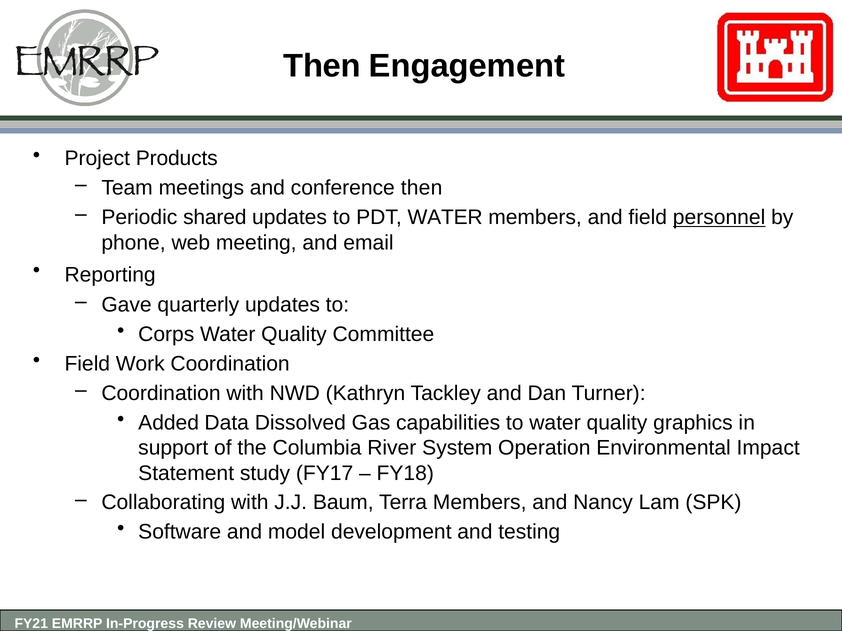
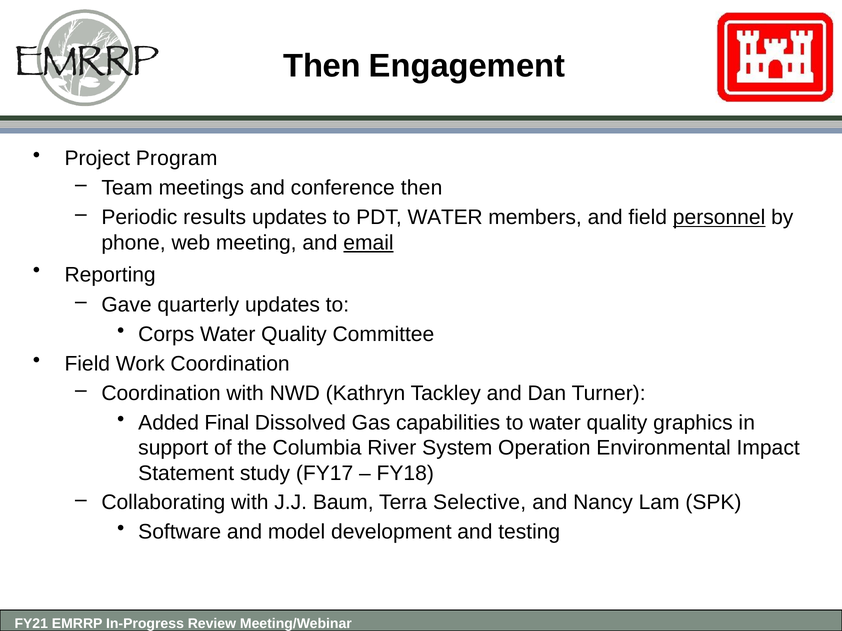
Products: Products -> Program
shared: shared -> results
email underline: none -> present
Data: Data -> Final
Terra Members: Members -> Selective
